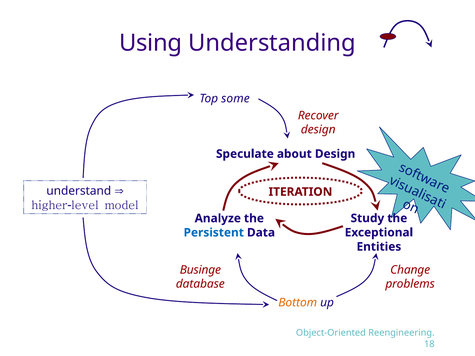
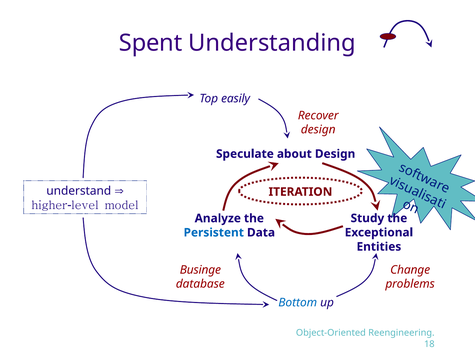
Using: Using -> Spent
some: some -> easily
Bottom colour: orange -> blue
